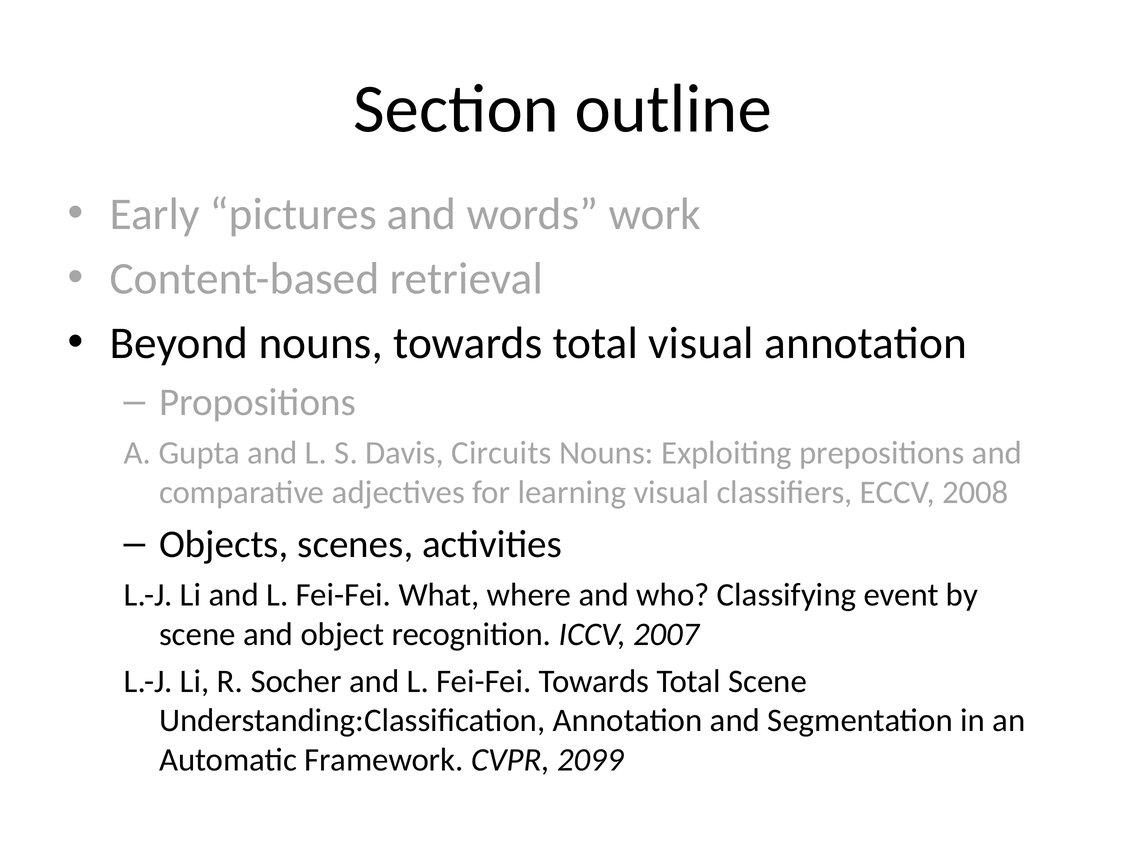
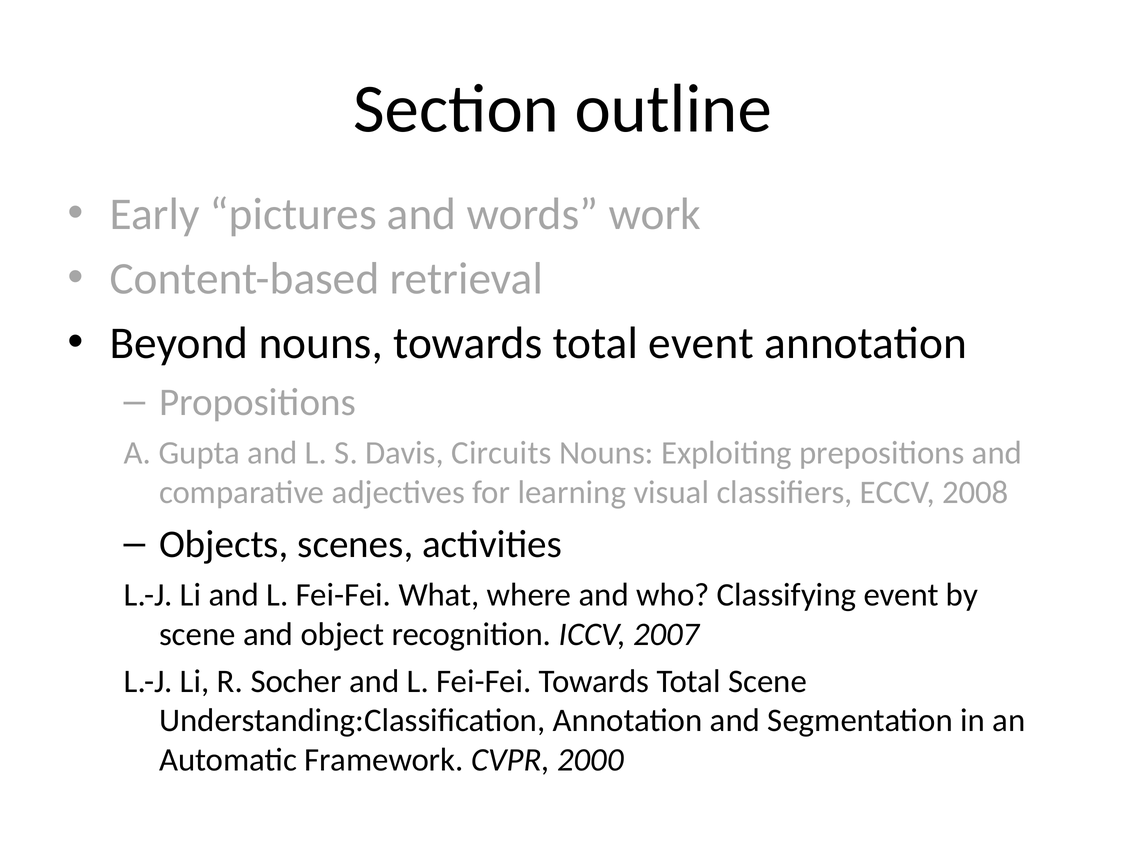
total visual: visual -> event
2099: 2099 -> 2000
